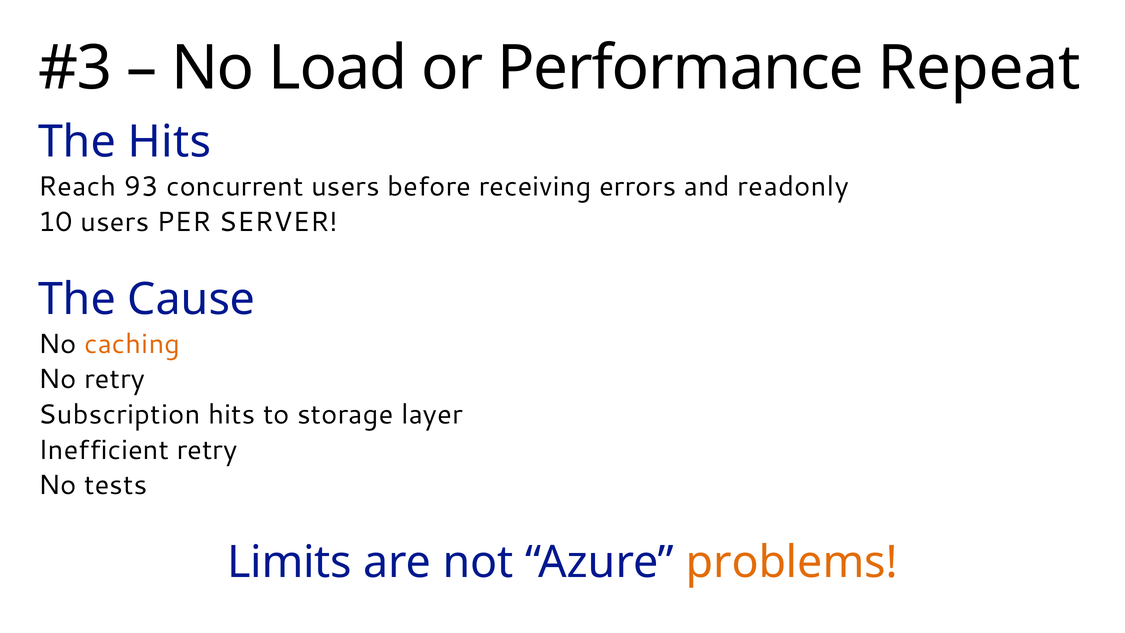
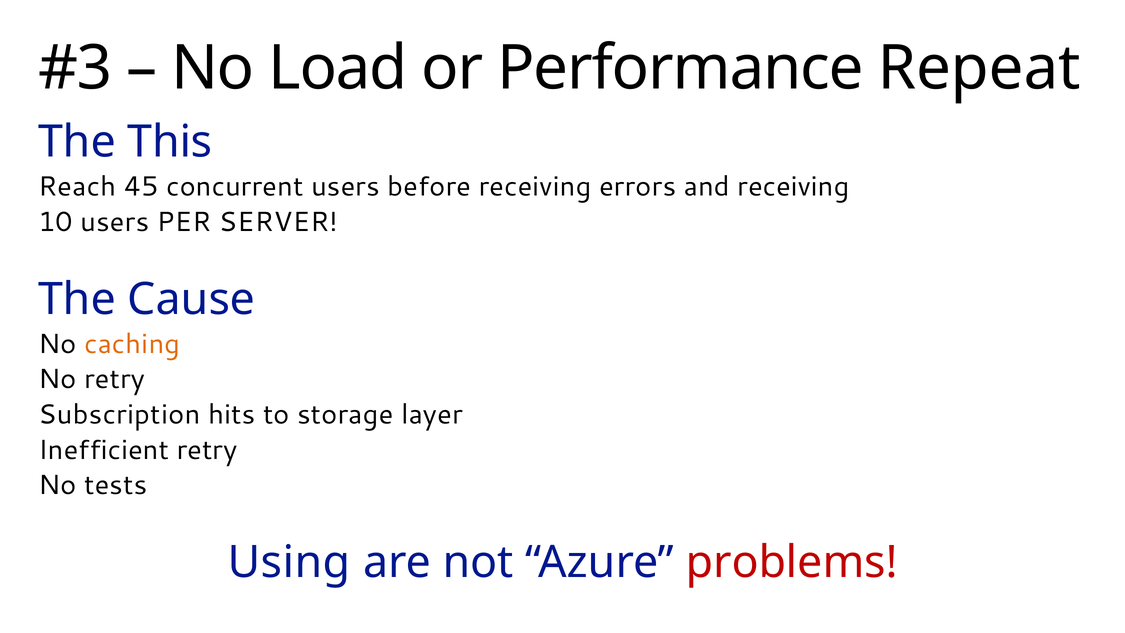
The Hits: Hits -> This
93: 93 -> 45
and readonly: readonly -> receiving
Limits: Limits -> Using
problems colour: orange -> red
